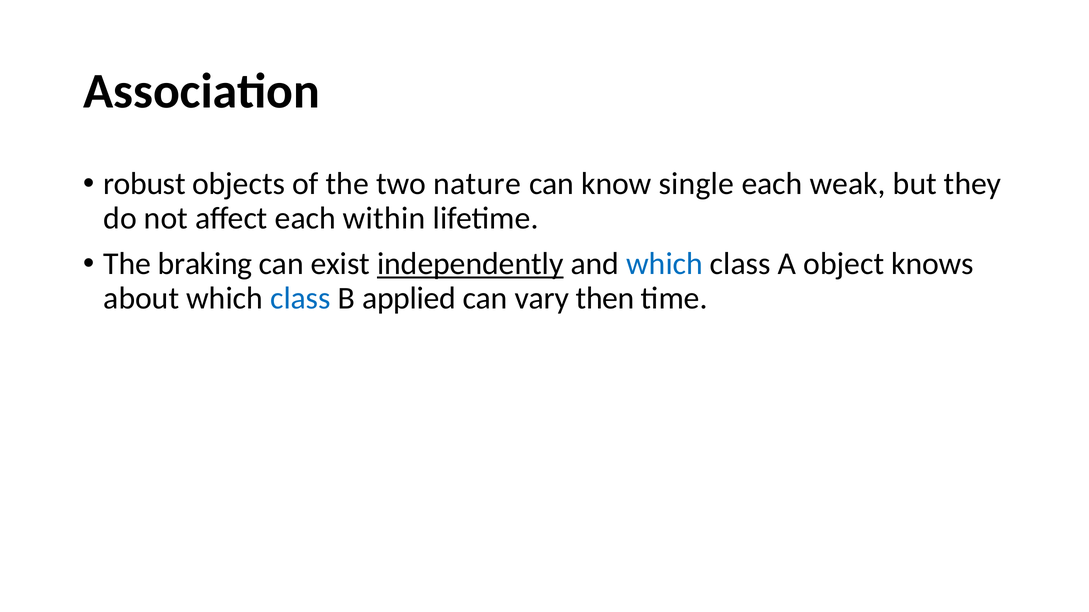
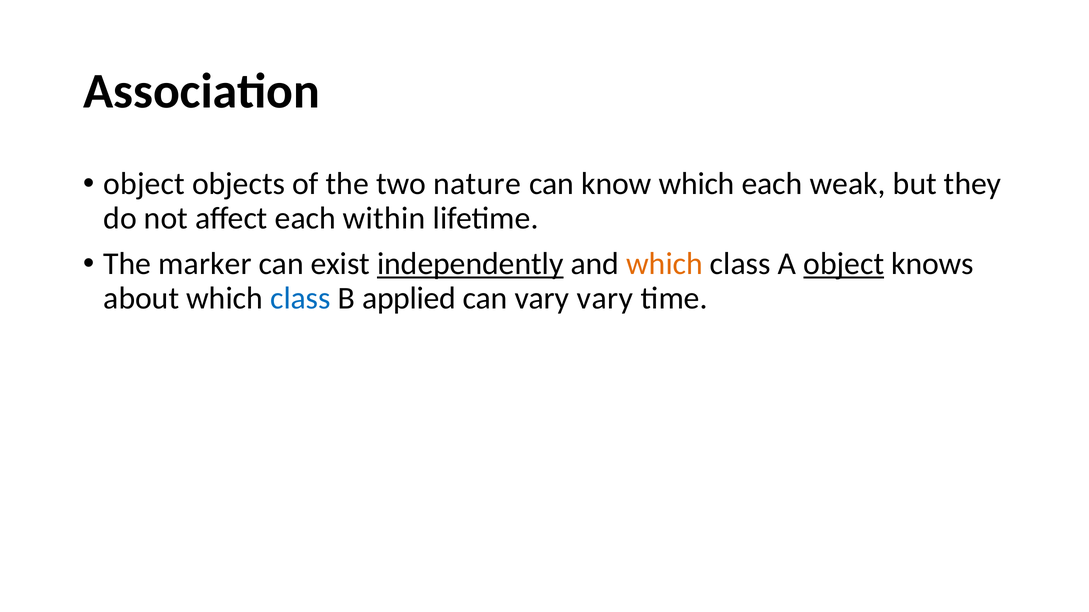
robust at (144, 184): robust -> object
know single: single -> which
braking: braking -> marker
which at (665, 264) colour: blue -> orange
object at (844, 264) underline: none -> present
vary then: then -> vary
